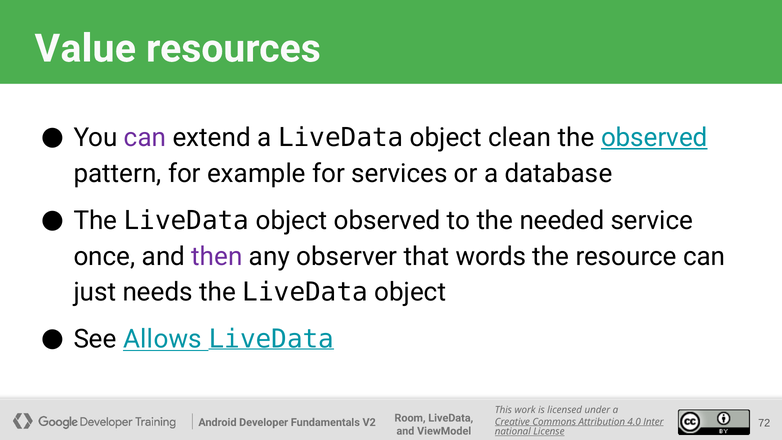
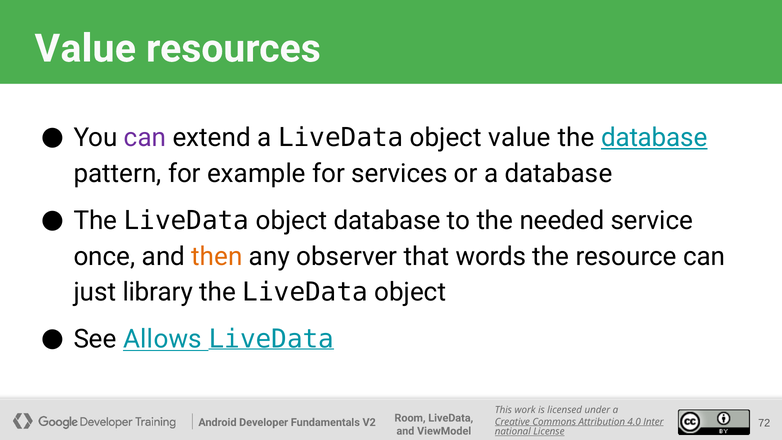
object clean: clean -> value
the observed: observed -> database
object observed: observed -> database
then colour: purple -> orange
needs: needs -> library
